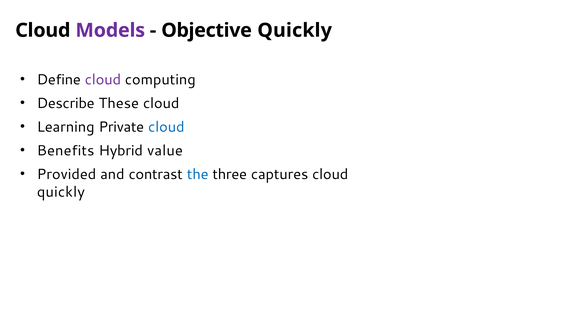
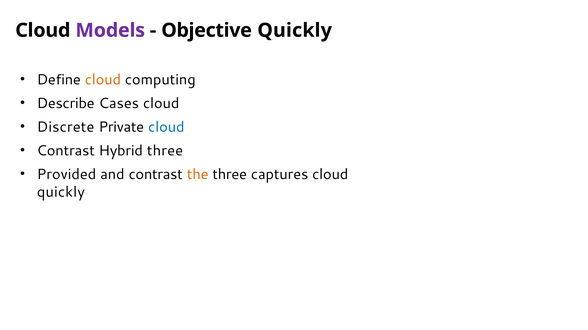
cloud at (103, 80) colour: purple -> orange
These: These -> Cases
Learning: Learning -> Discrete
Benefits at (66, 151): Benefits -> Contrast
Hybrid value: value -> three
the colour: blue -> orange
